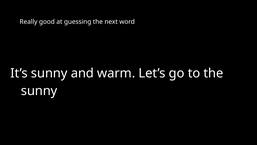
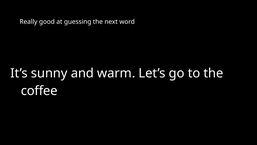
sunny at (39, 91): sunny -> coffee
